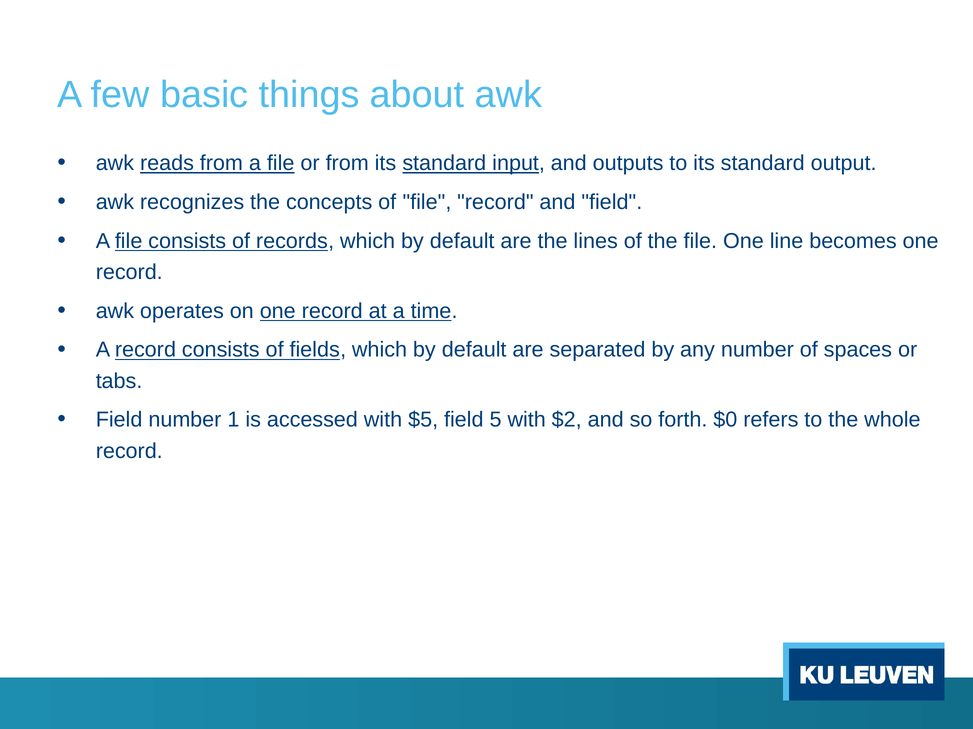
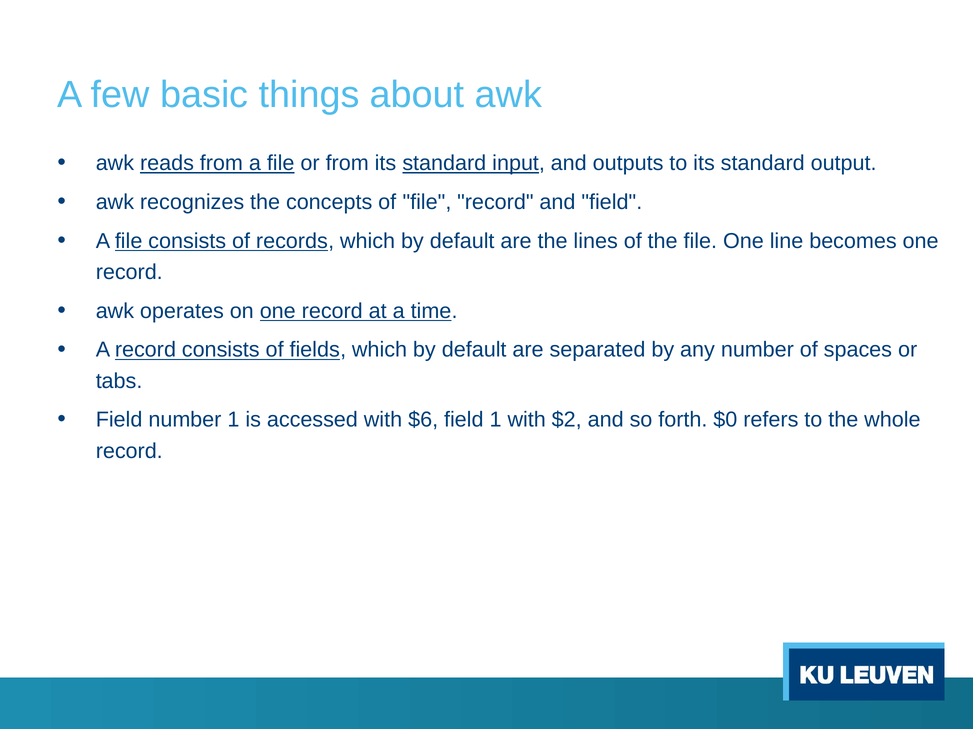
$5: $5 -> $6
field 5: 5 -> 1
